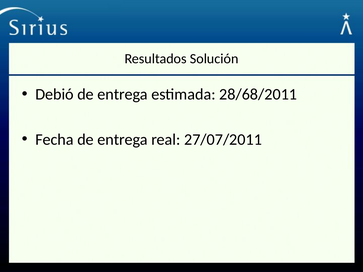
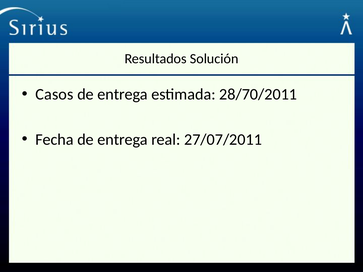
Debió: Debió -> Casos
28/68/2011: 28/68/2011 -> 28/70/2011
